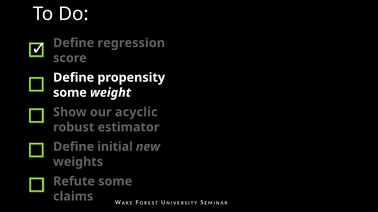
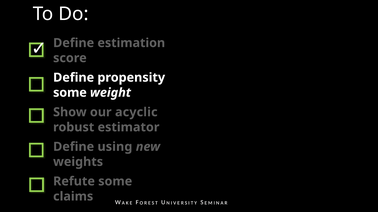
regression: regression -> estimation
initial: initial -> using
